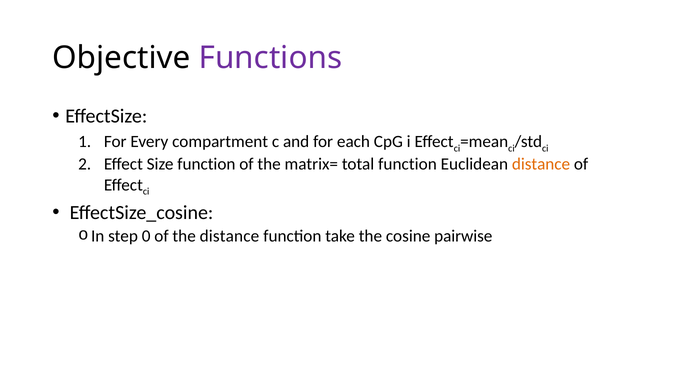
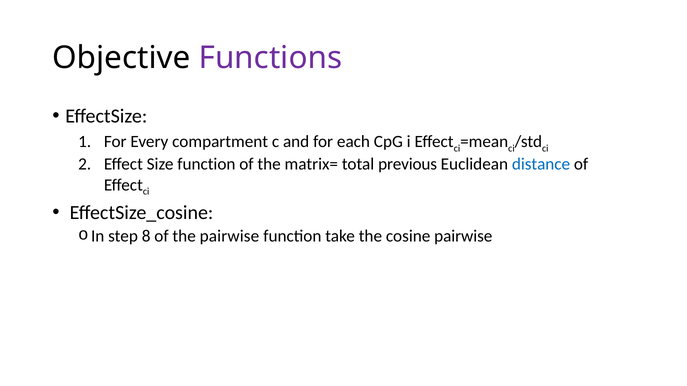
total function: function -> previous
distance at (541, 165) colour: orange -> blue
0: 0 -> 8
the distance: distance -> pairwise
